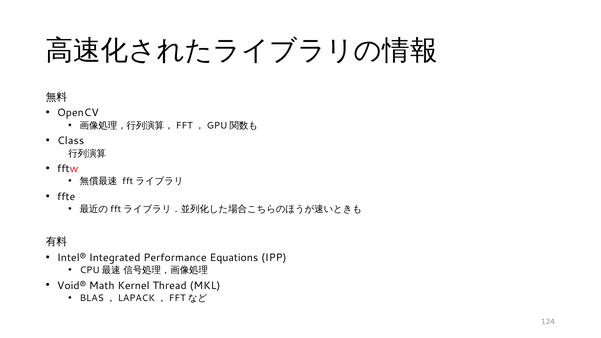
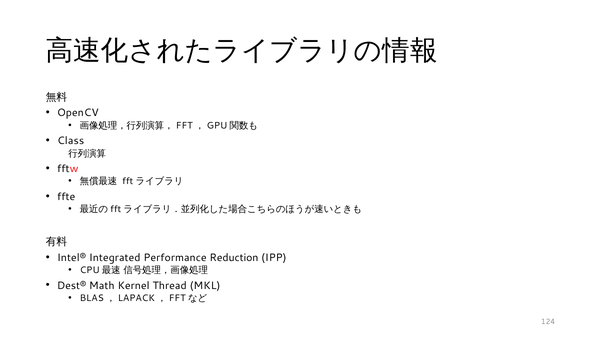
Equations: Equations -> Reduction
Void®: Void® -> Dest®
